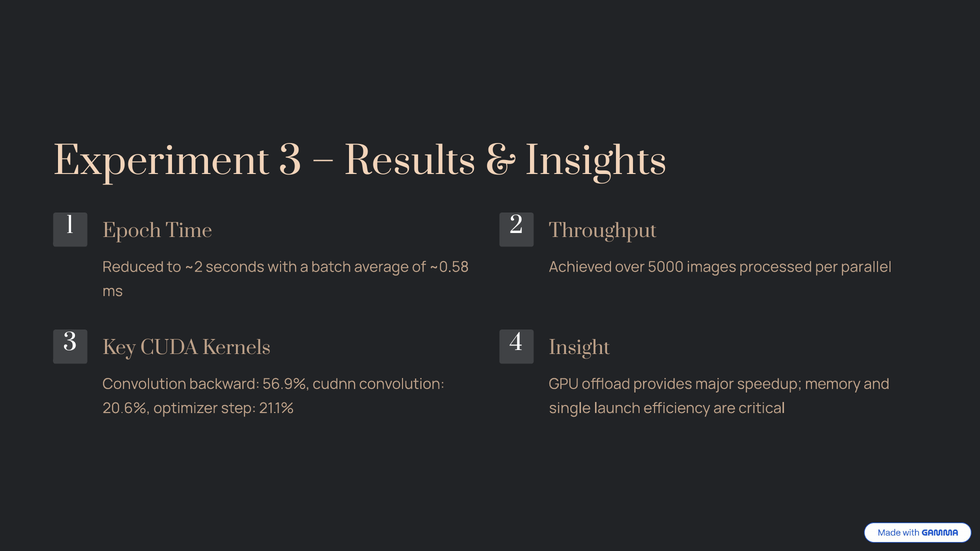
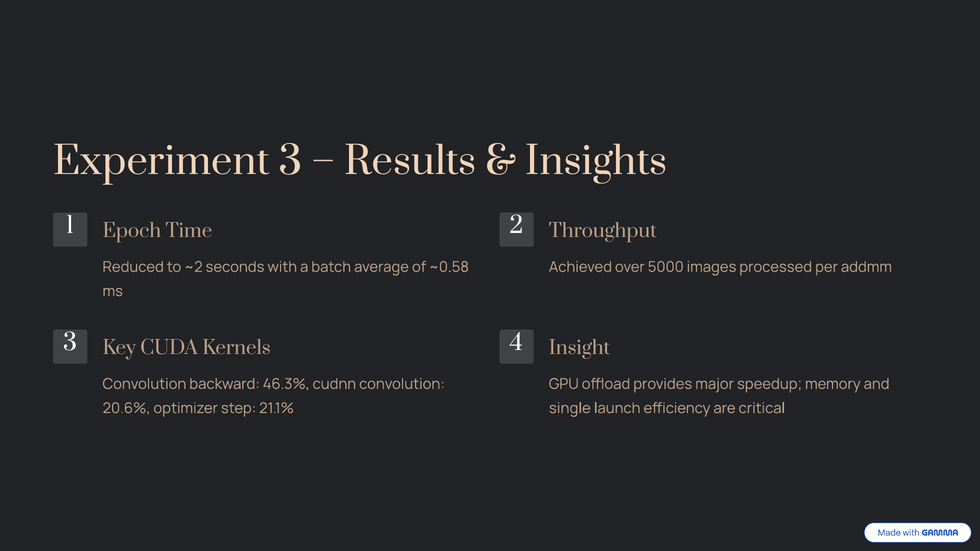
parallel: parallel -> addmm
56.9%: 56.9% -> 46.3%
